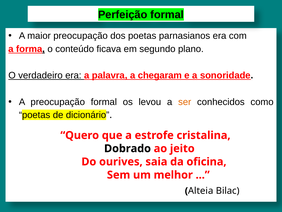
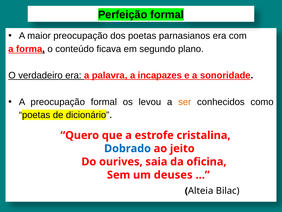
chegaram: chegaram -> incapazes
Dobrado colour: black -> blue
melhor: melhor -> deuses
